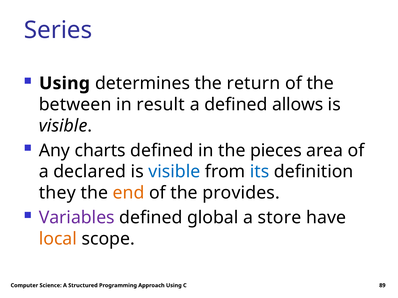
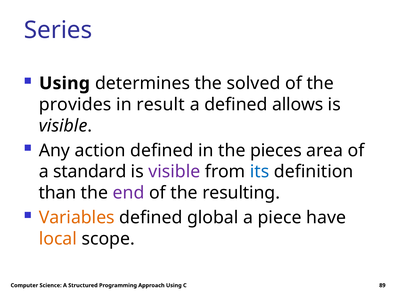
return: return -> solved
between: between -> provides
charts: charts -> action
declared: declared -> standard
visible at (174, 172) colour: blue -> purple
they: they -> than
end colour: orange -> purple
provides: provides -> resulting
Variables colour: purple -> orange
store: store -> piece
